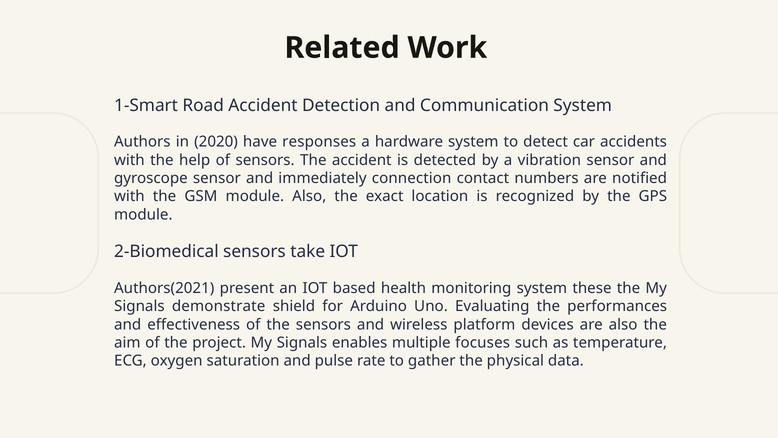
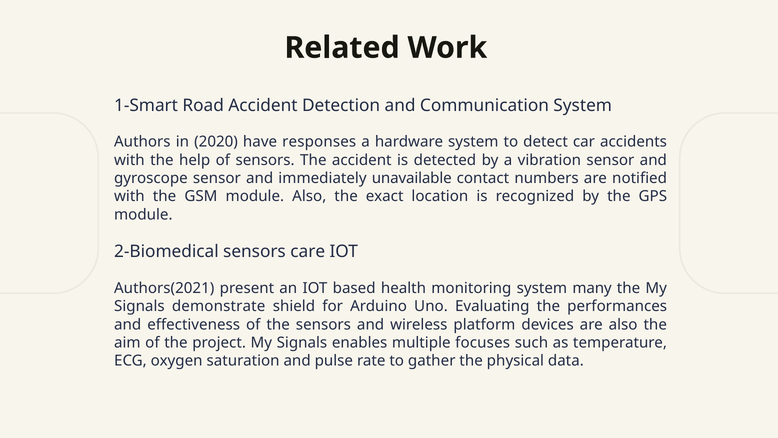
connection: connection -> unavailable
take: take -> care
these: these -> many
